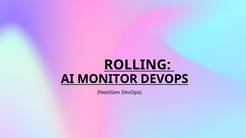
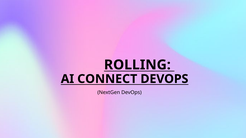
MONITOR: MONITOR -> CONNECT
